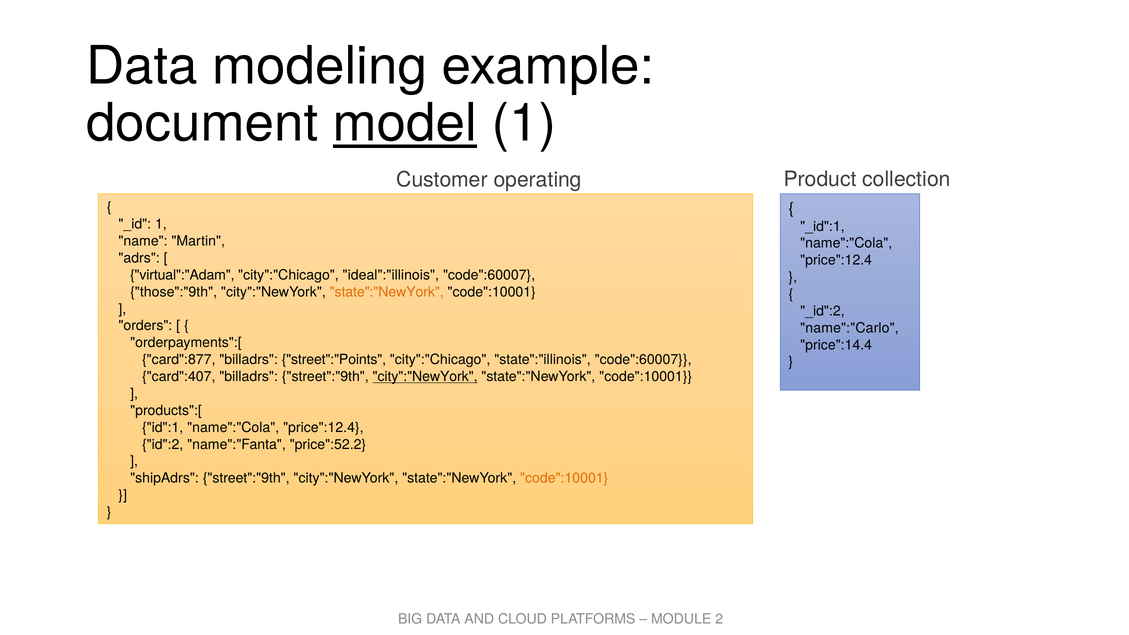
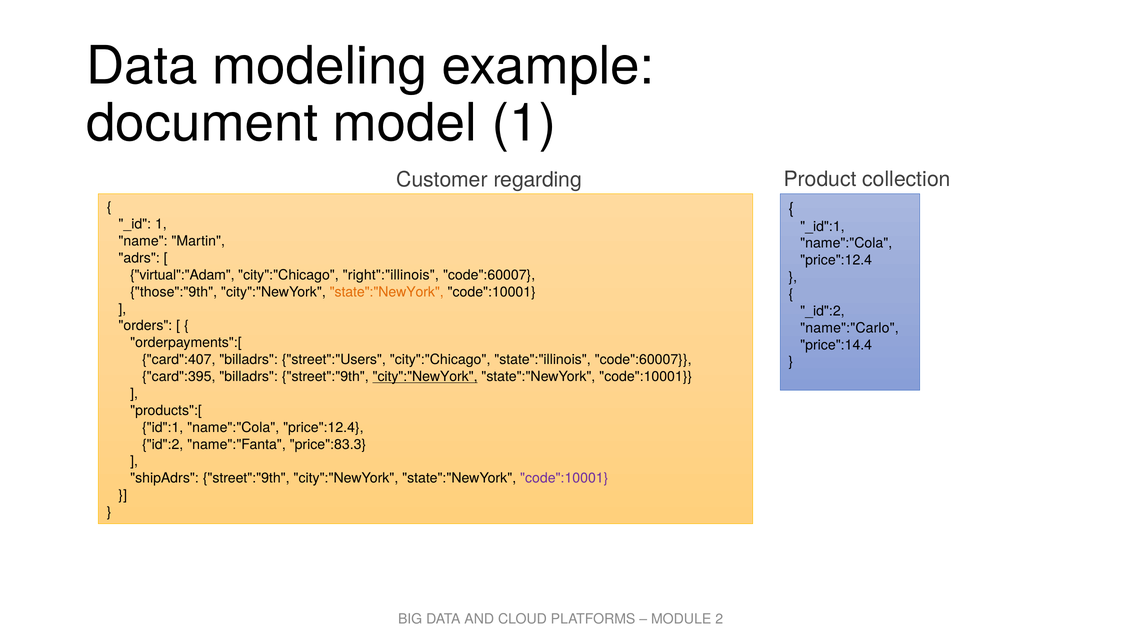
model underline: present -> none
operating: operating -> regarding
ideal":"illinois: ideal":"illinois -> right":"illinois
card":877: card":877 -> card":407
street":"Points: street":"Points -> street":"Users
card":407: card":407 -> card":395
price":52.2: price":52.2 -> price":83.3
code":10001 at (564, 478) colour: orange -> purple
